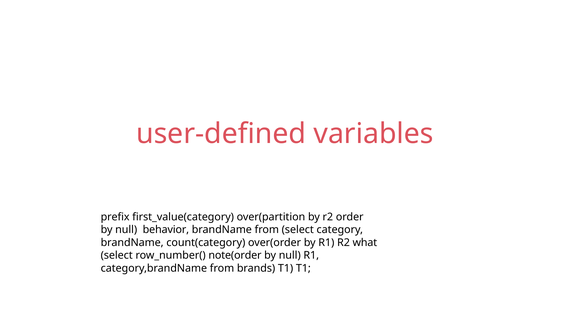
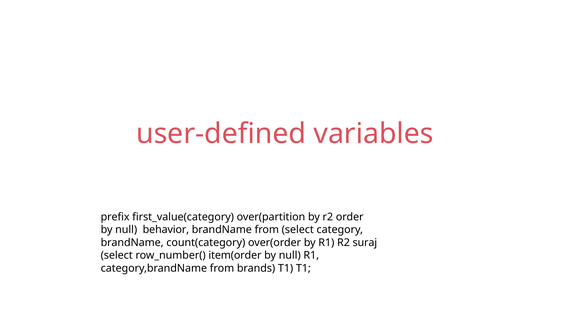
what: what -> suraj
note(order: note(order -> item(order
